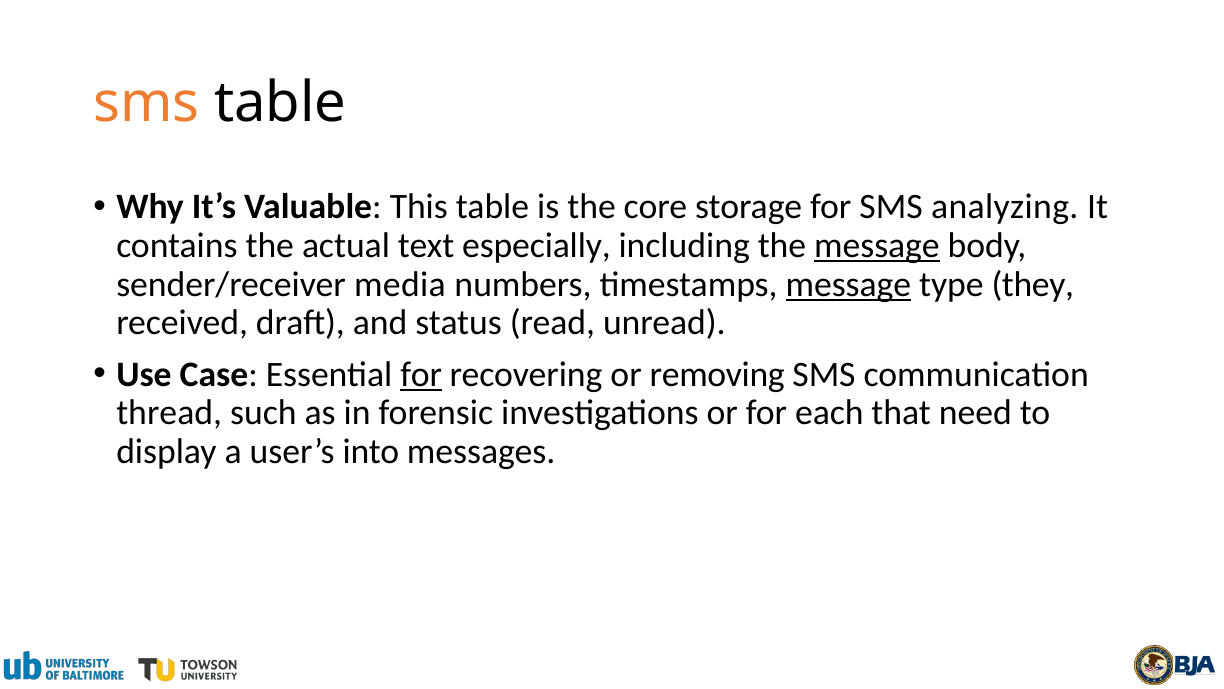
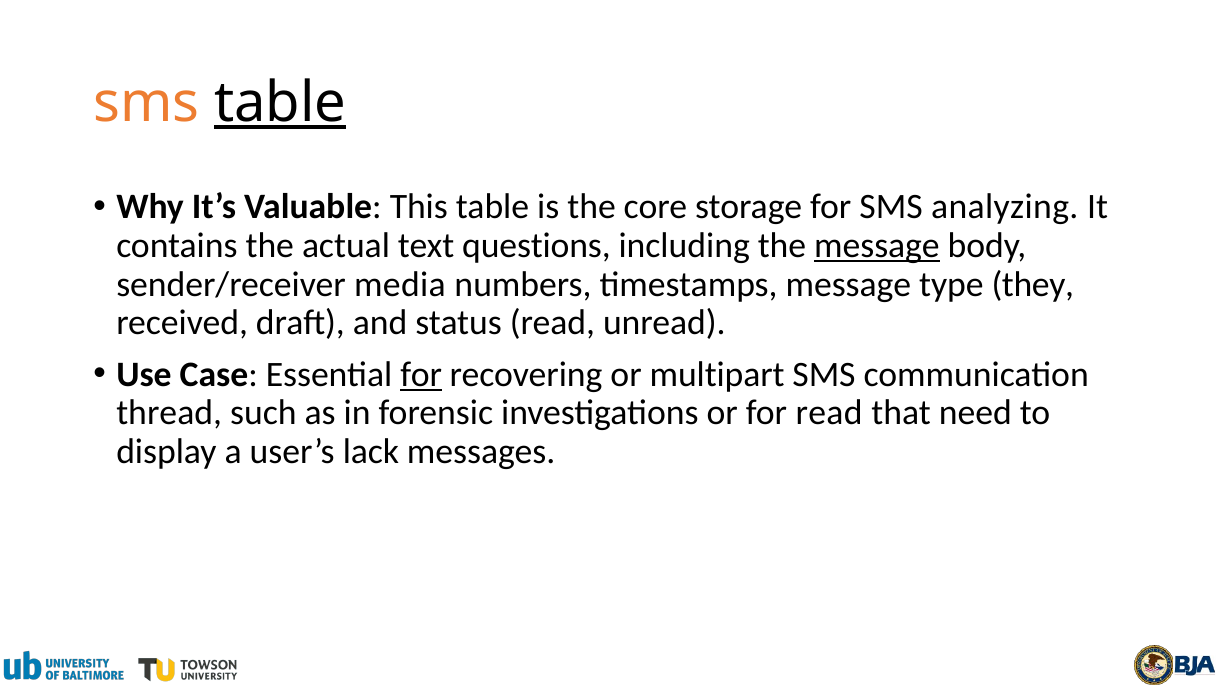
table at (280, 103) underline: none -> present
especially: especially -> questions
message at (848, 284) underline: present -> none
removing: removing -> multipart
for each: each -> read
into: into -> lack
